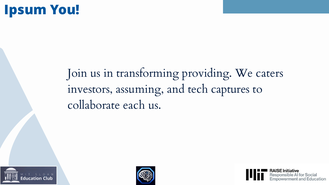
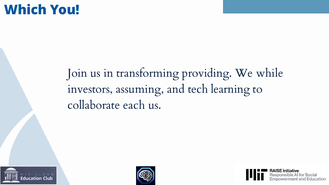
Ipsum: Ipsum -> Which
caters: caters -> while
captures: captures -> learning
